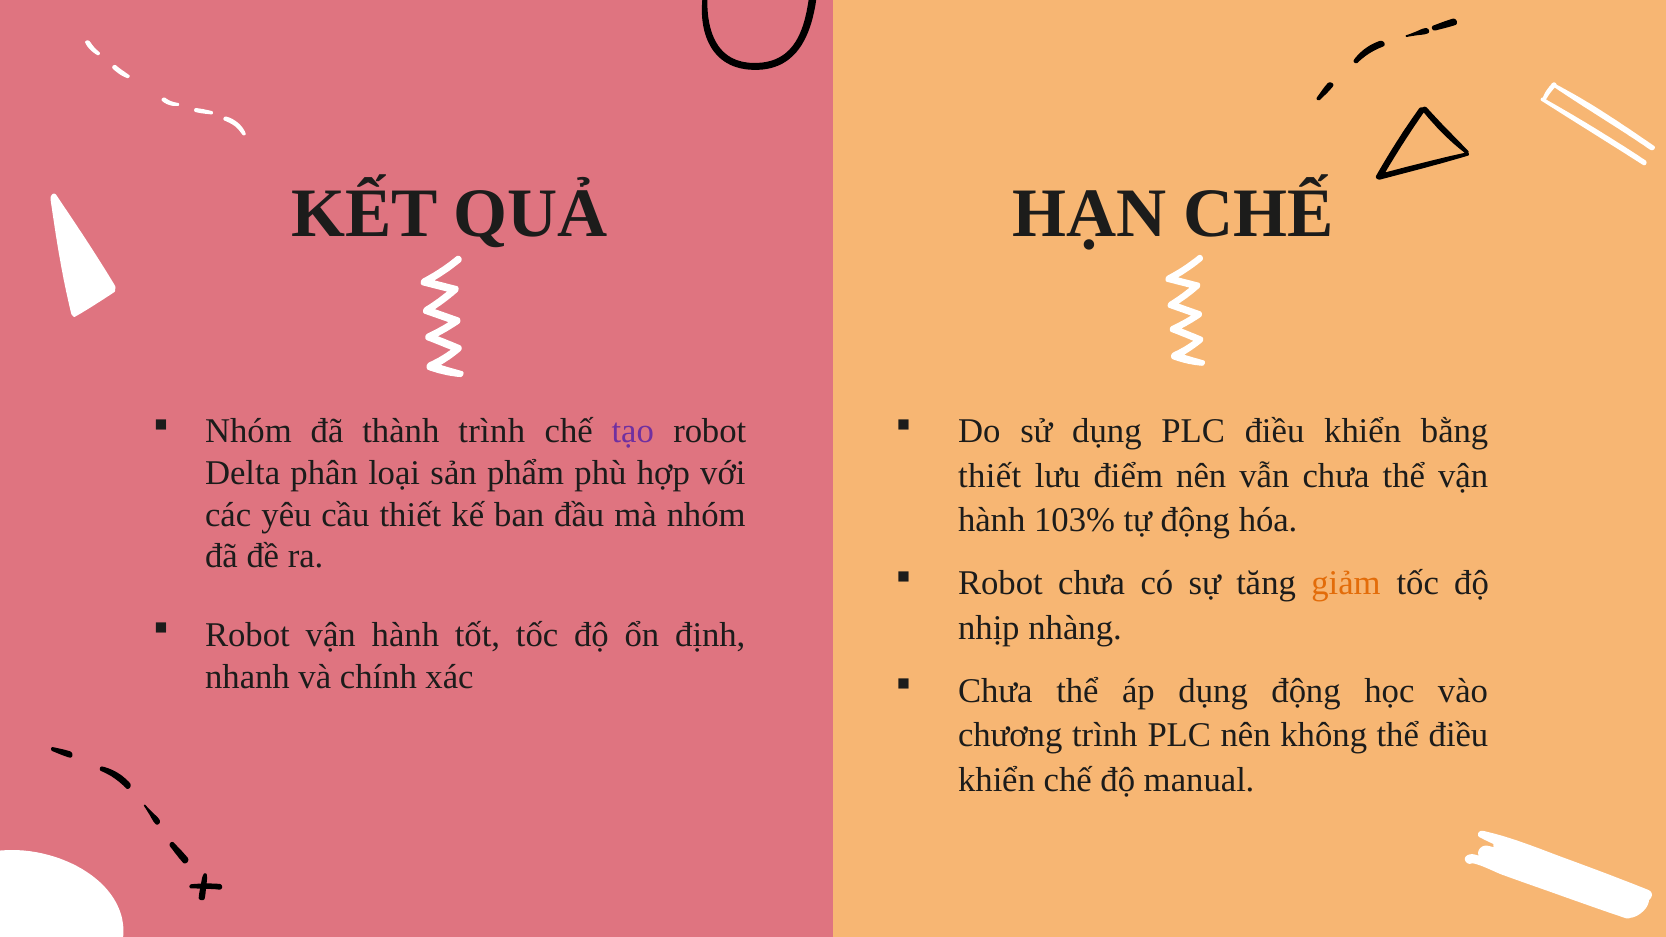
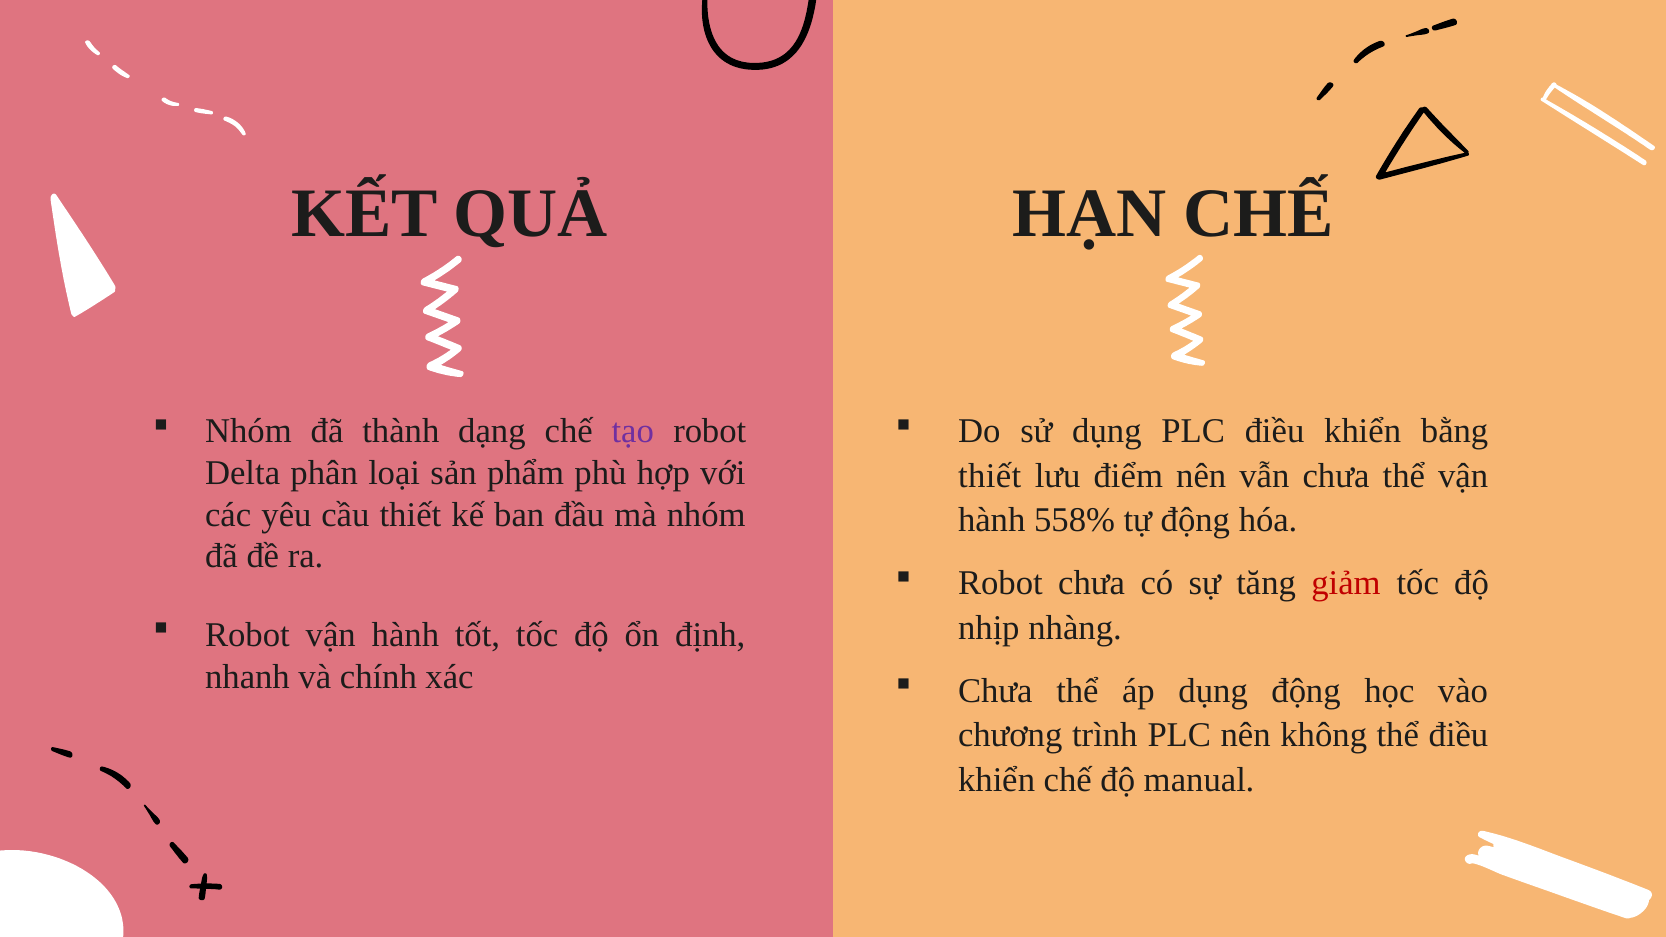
thành trình: trình -> dạng
103%: 103% -> 558%
giảm colour: orange -> red
